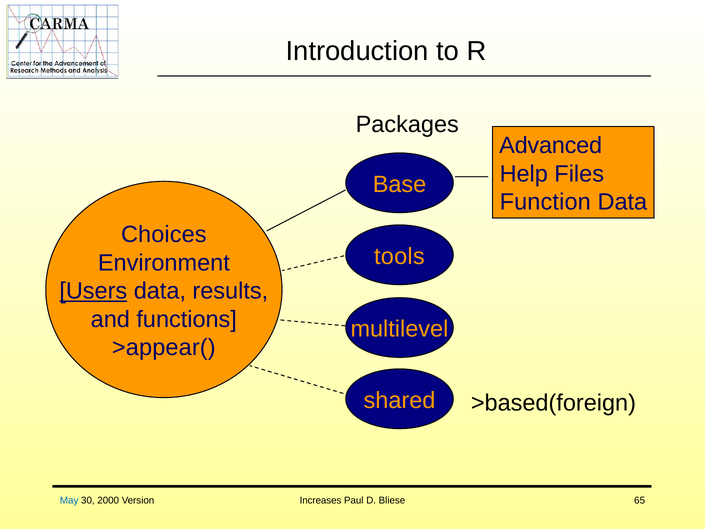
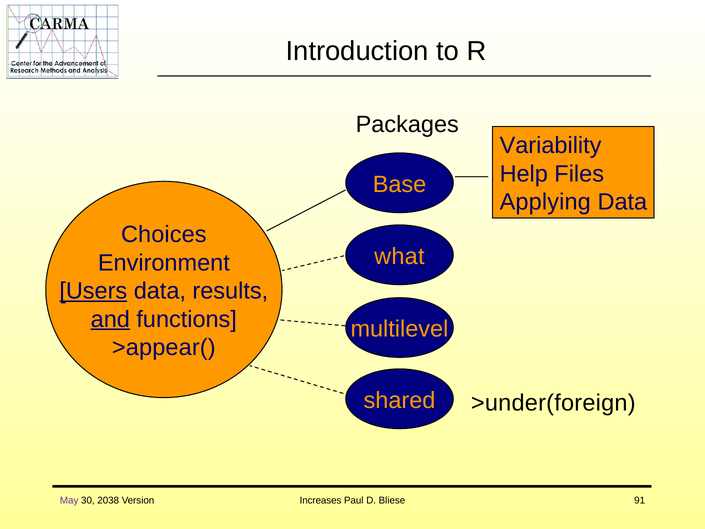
Advanced: Advanced -> Variability
Function: Function -> Applying
tools: tools -> what
and underline: none -> present
>based(foreign: >based(foreign -> >under(foreign
May colour: blue -> purple
2000: 2000 -> 2038
65: 65 -> 91
